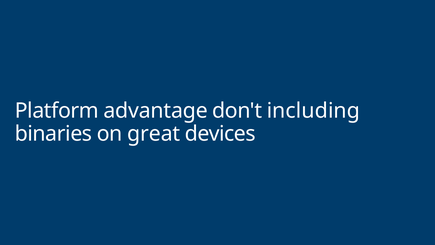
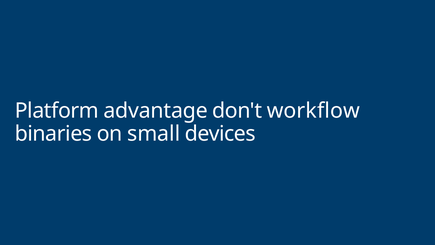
including: including -> workflow
great: great -> small
